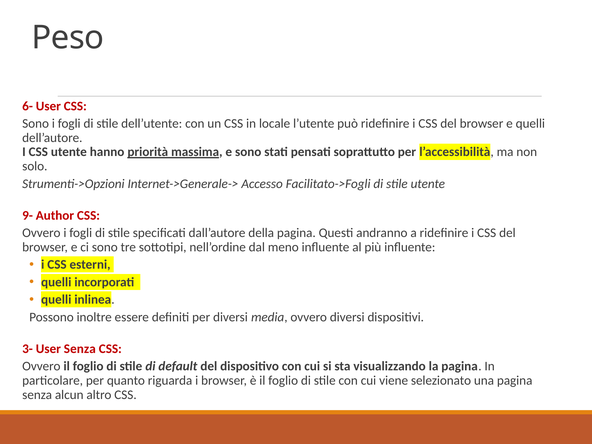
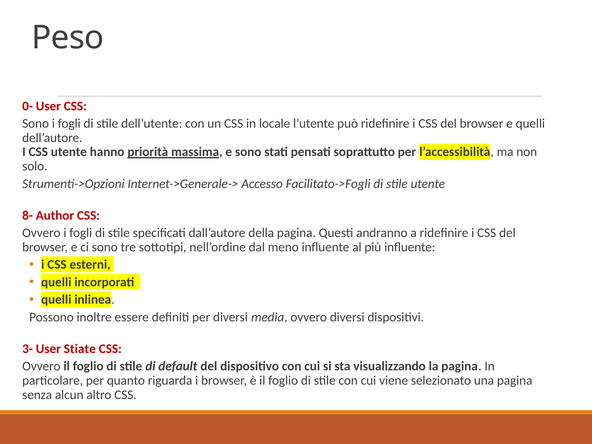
6-: 6- -> 0-
9-: 9- -> 8-
User Senza: Senza -> Stiate
